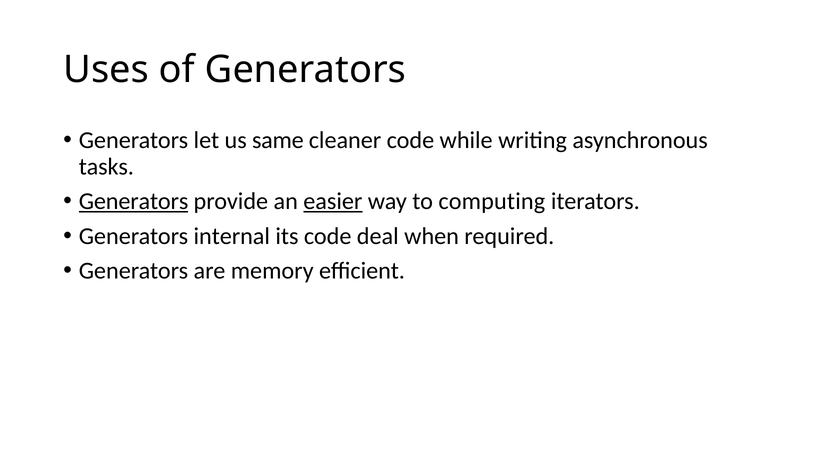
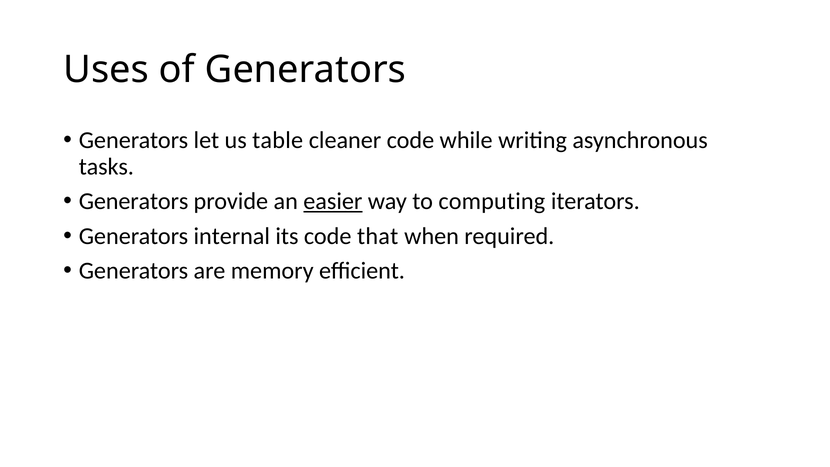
same: same -> table
Generators at (134, 201) underline: present -> none
deal: deal -> that
